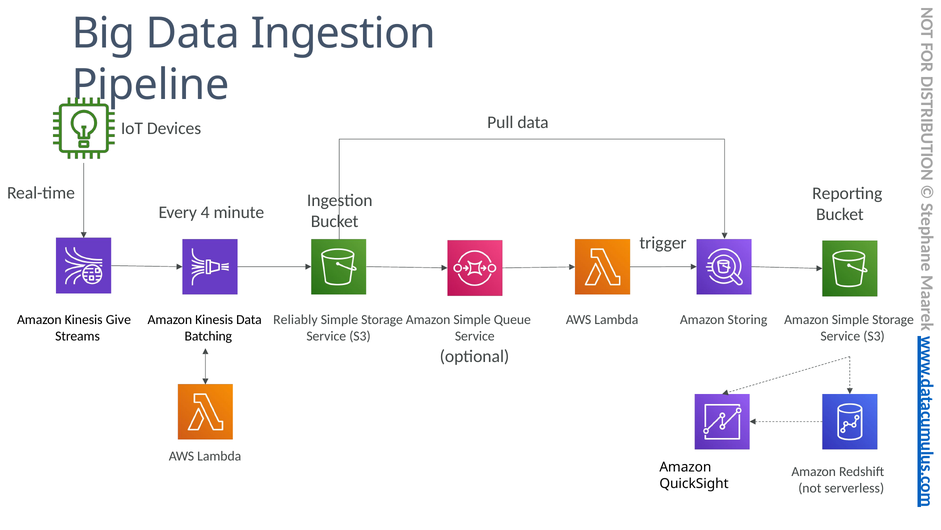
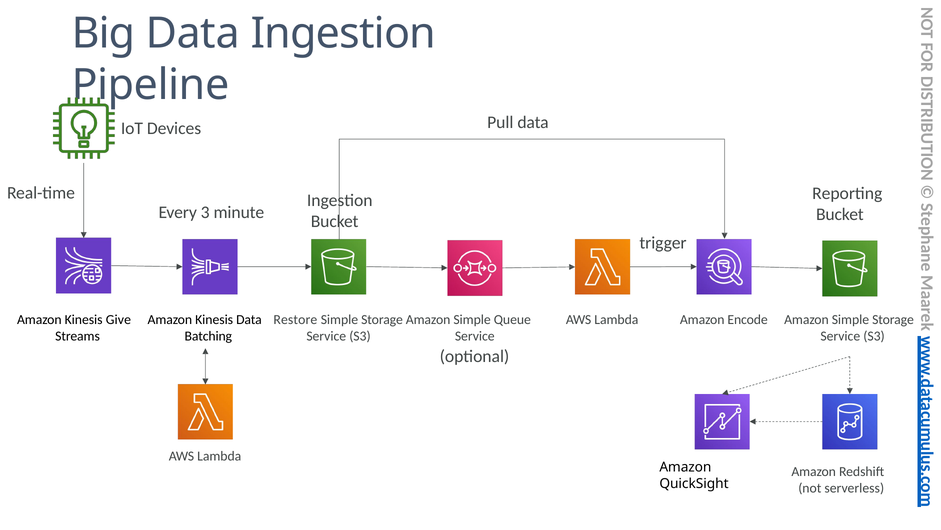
4: 4 -> 3
Reliably: Reliably -> Restore
Storing: Storing -> Encode
